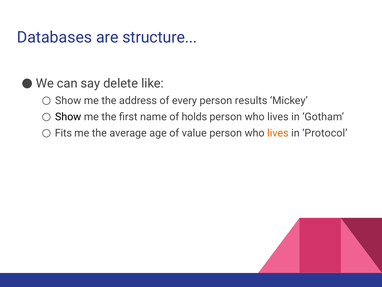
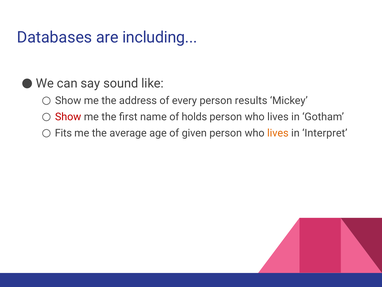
structure: structure -> including
delete: delete -> sound
Show at (68, 117) colour: black -> red
value: value -> given
Protocol: Protocol -> Interpret
